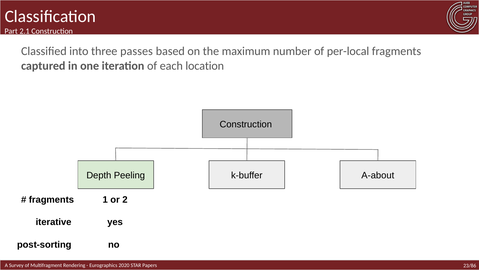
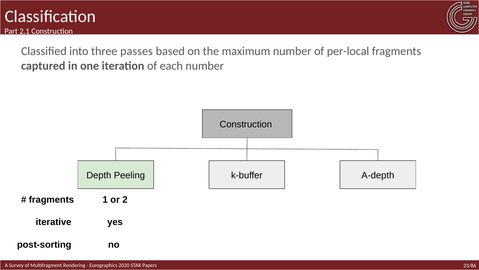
each location: location -> number
A-about: A-about -> A-depth
